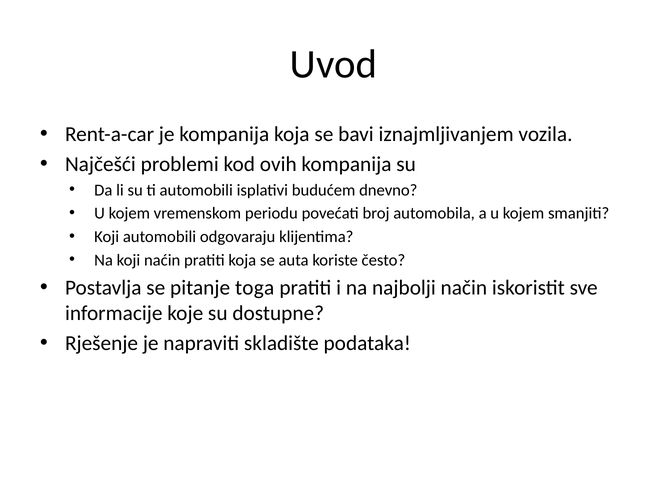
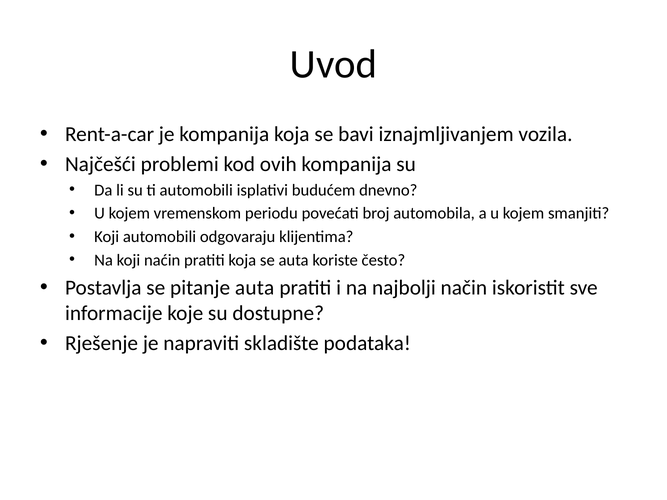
pitanje toga: toga -> auta
